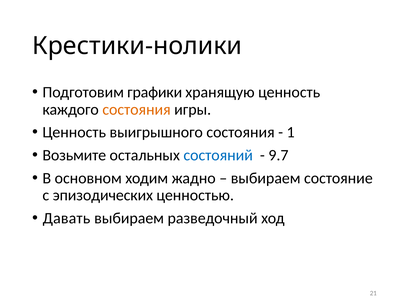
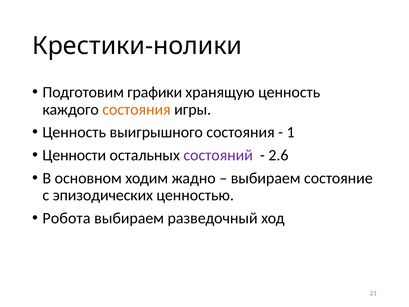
Возьмите: Возьмите -> Ценности
состояний colour: blue -> purple
9.7: 9.7 -> 2.6
Давать: Давать -> Робота
